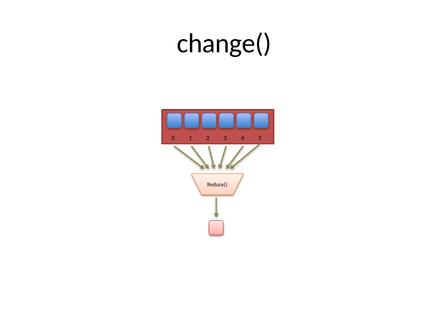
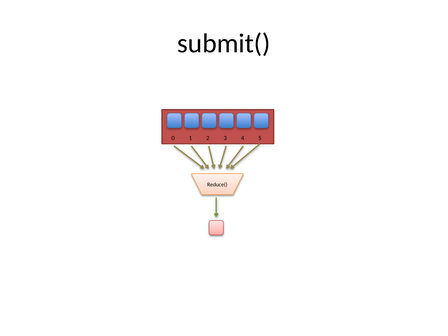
change(: change( -> submit(
